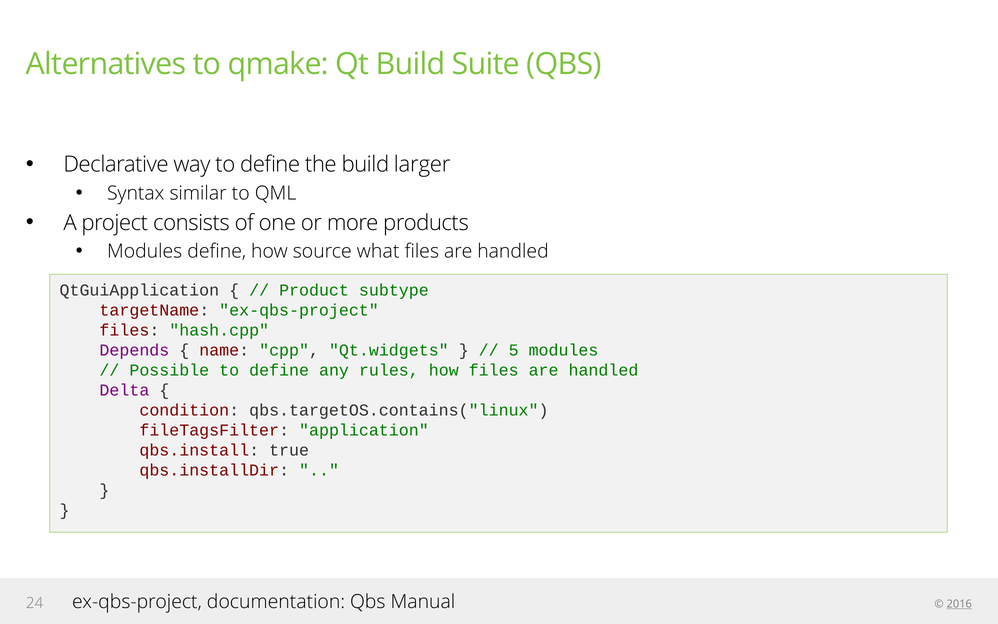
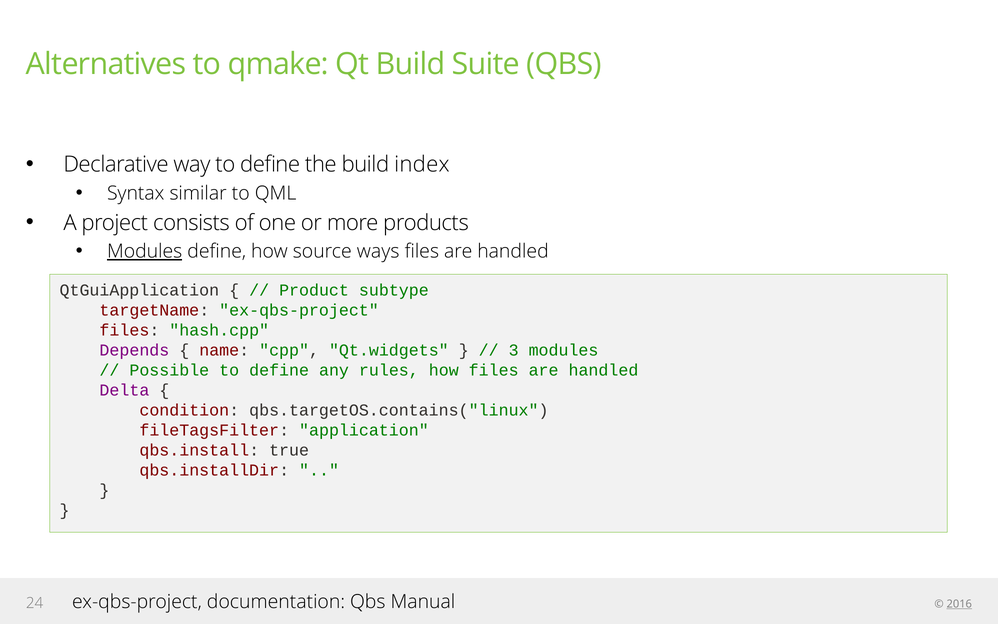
larger: larger -> index
Modules at (145, 251) underline: none -> present
what: what -> ways
5: 5 -> 3
